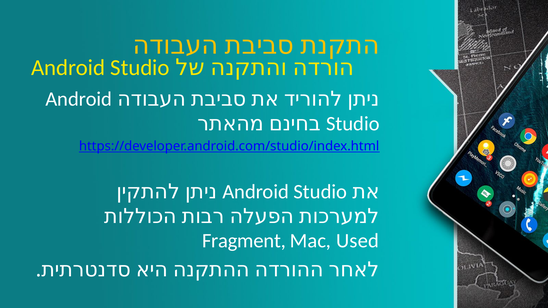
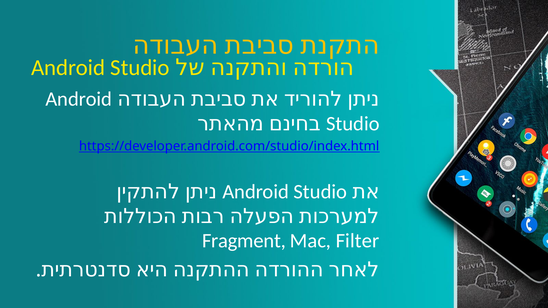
Used: Used -> Filter
